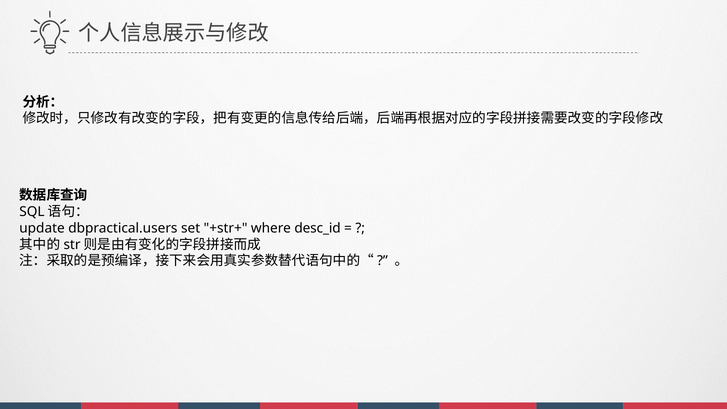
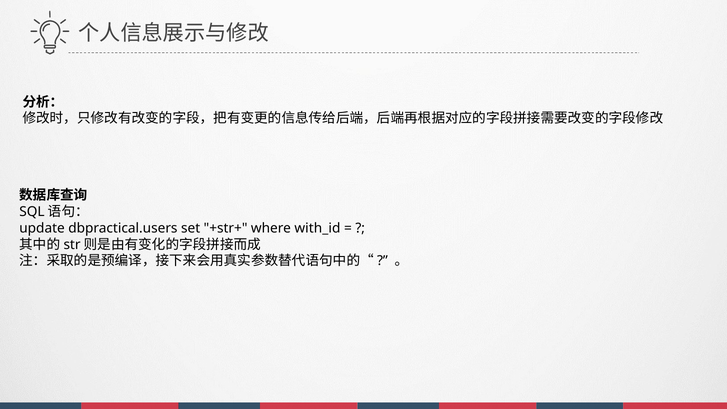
desc_id: desc_id -> with_id
